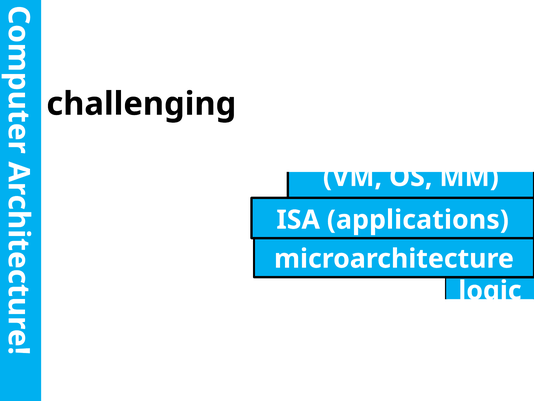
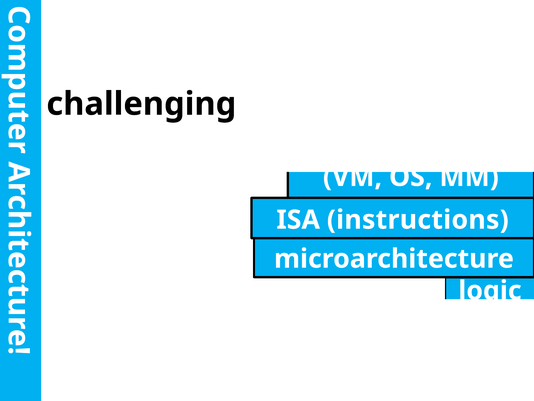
applications: applications -> instructions
